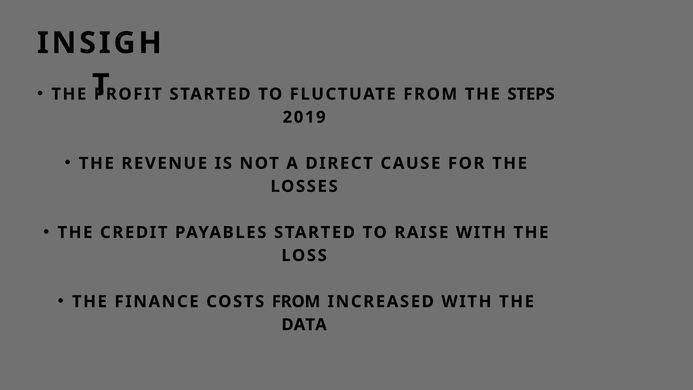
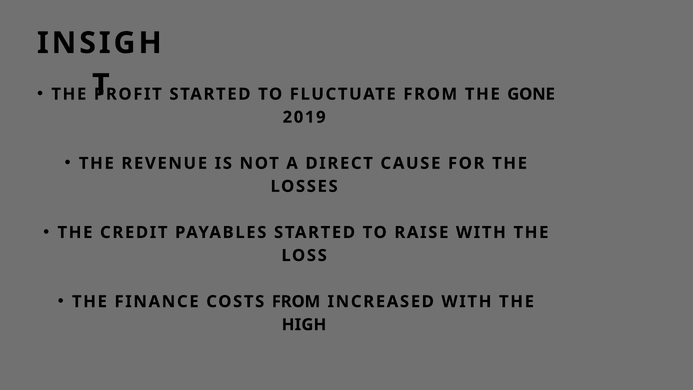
STEPS: STEPS -> GONE
DATA: DATA -> HIGH
